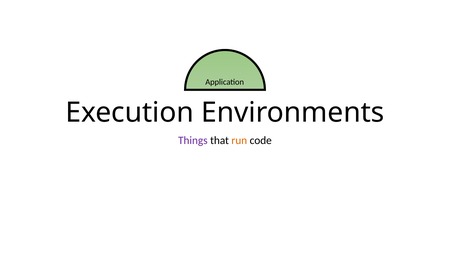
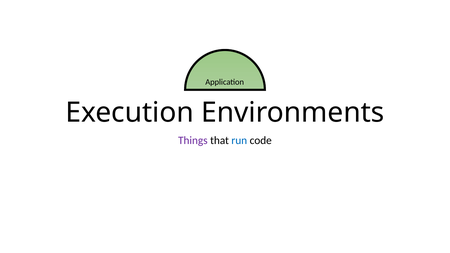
run colour: orange -> blue
